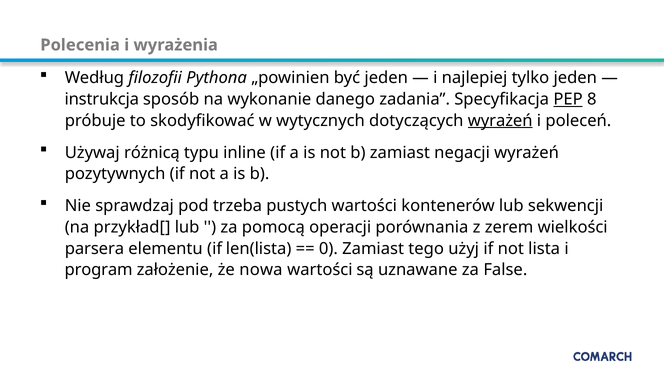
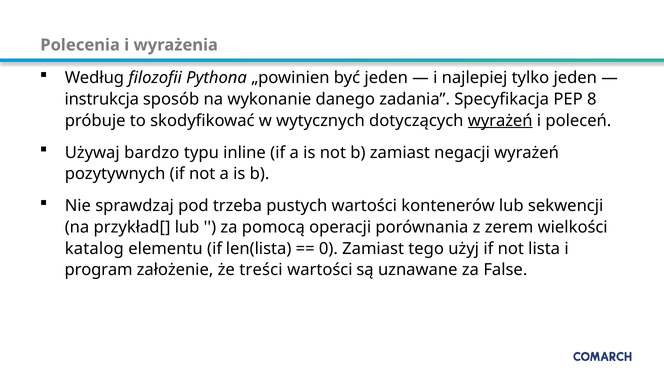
PEP underline: present -> none
różnicą: różnicą -> bardzo
parsera: parsera -> katalog
nowa: nowa -> treści
